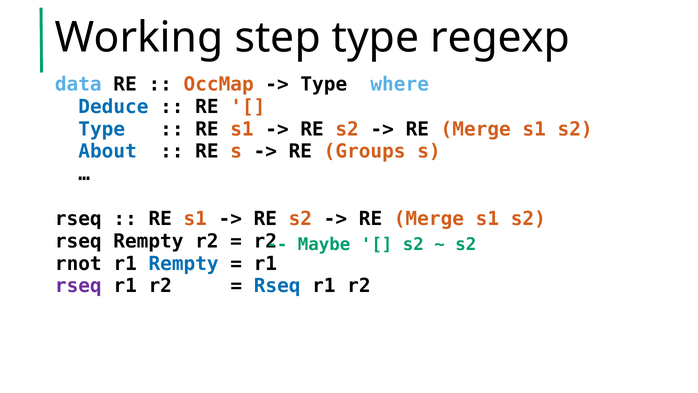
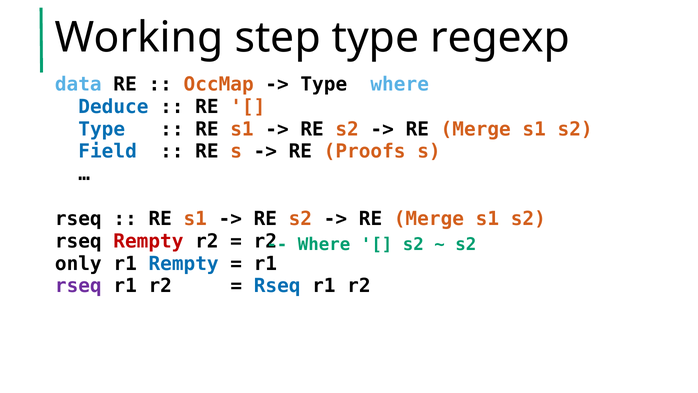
About: About -> Field
Groups: Groups -> Proofs
Rempty at (148, 241) colour: black -> red
Maybe at (324, 244): Maybe -> Where
rnot: rnot -> only
